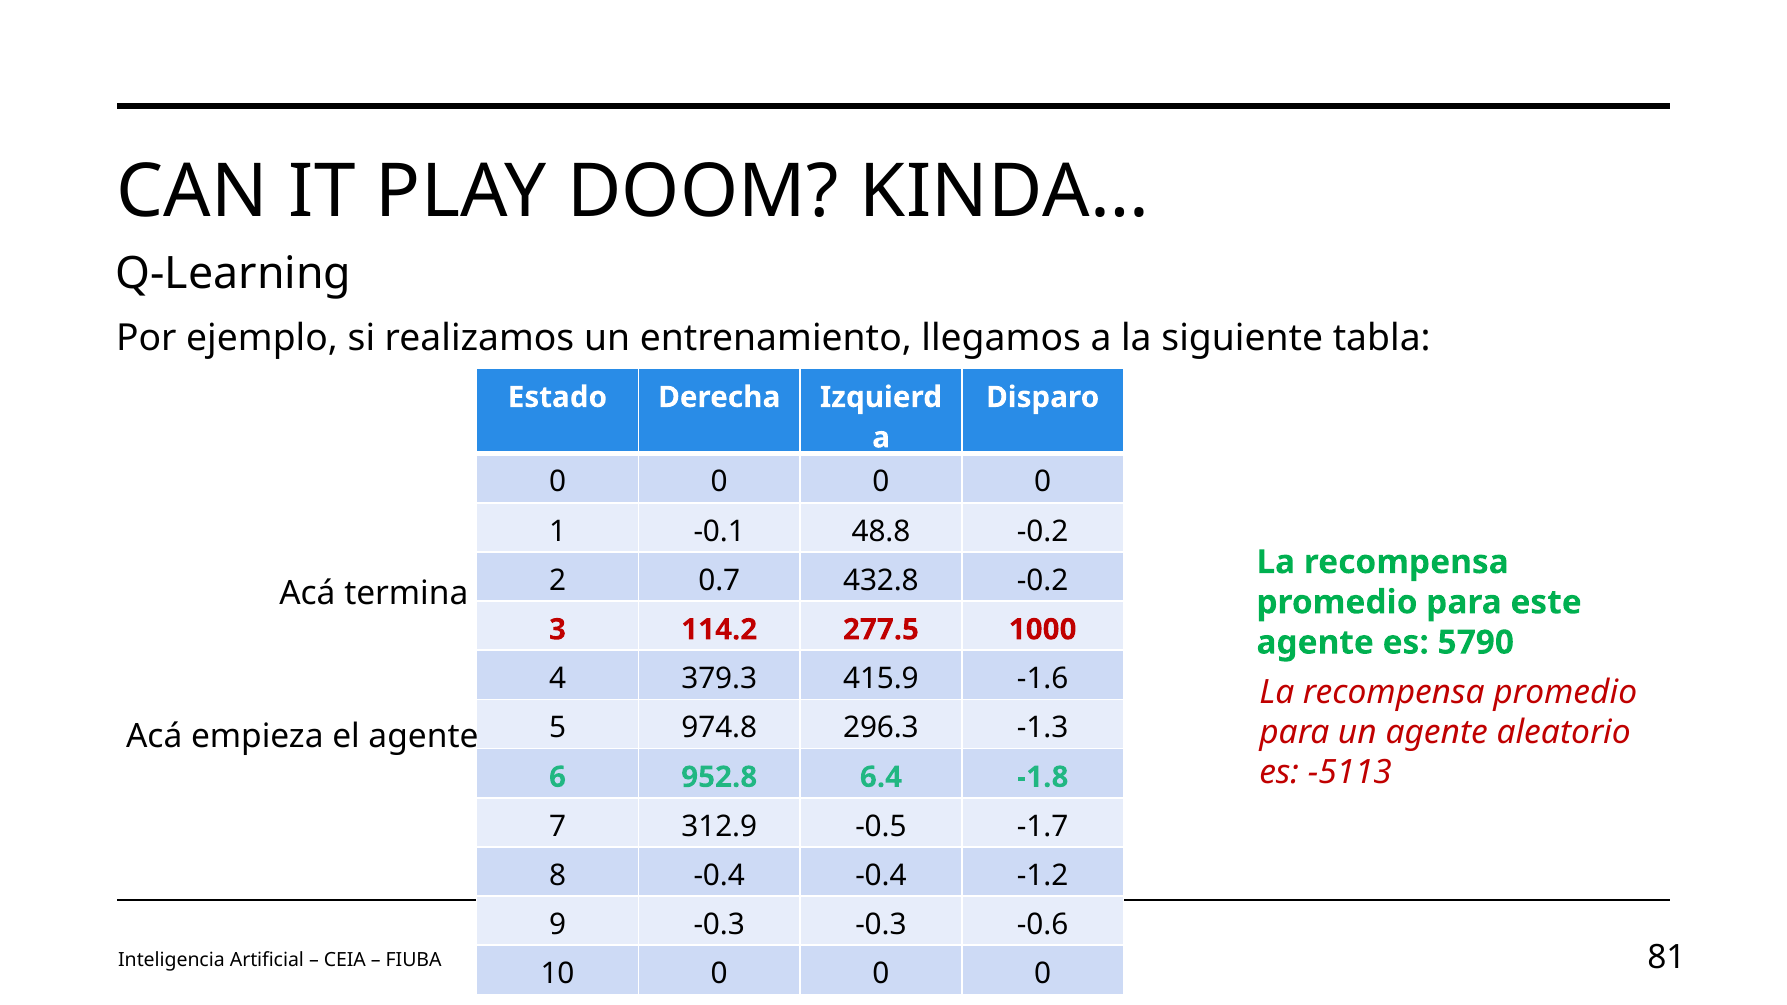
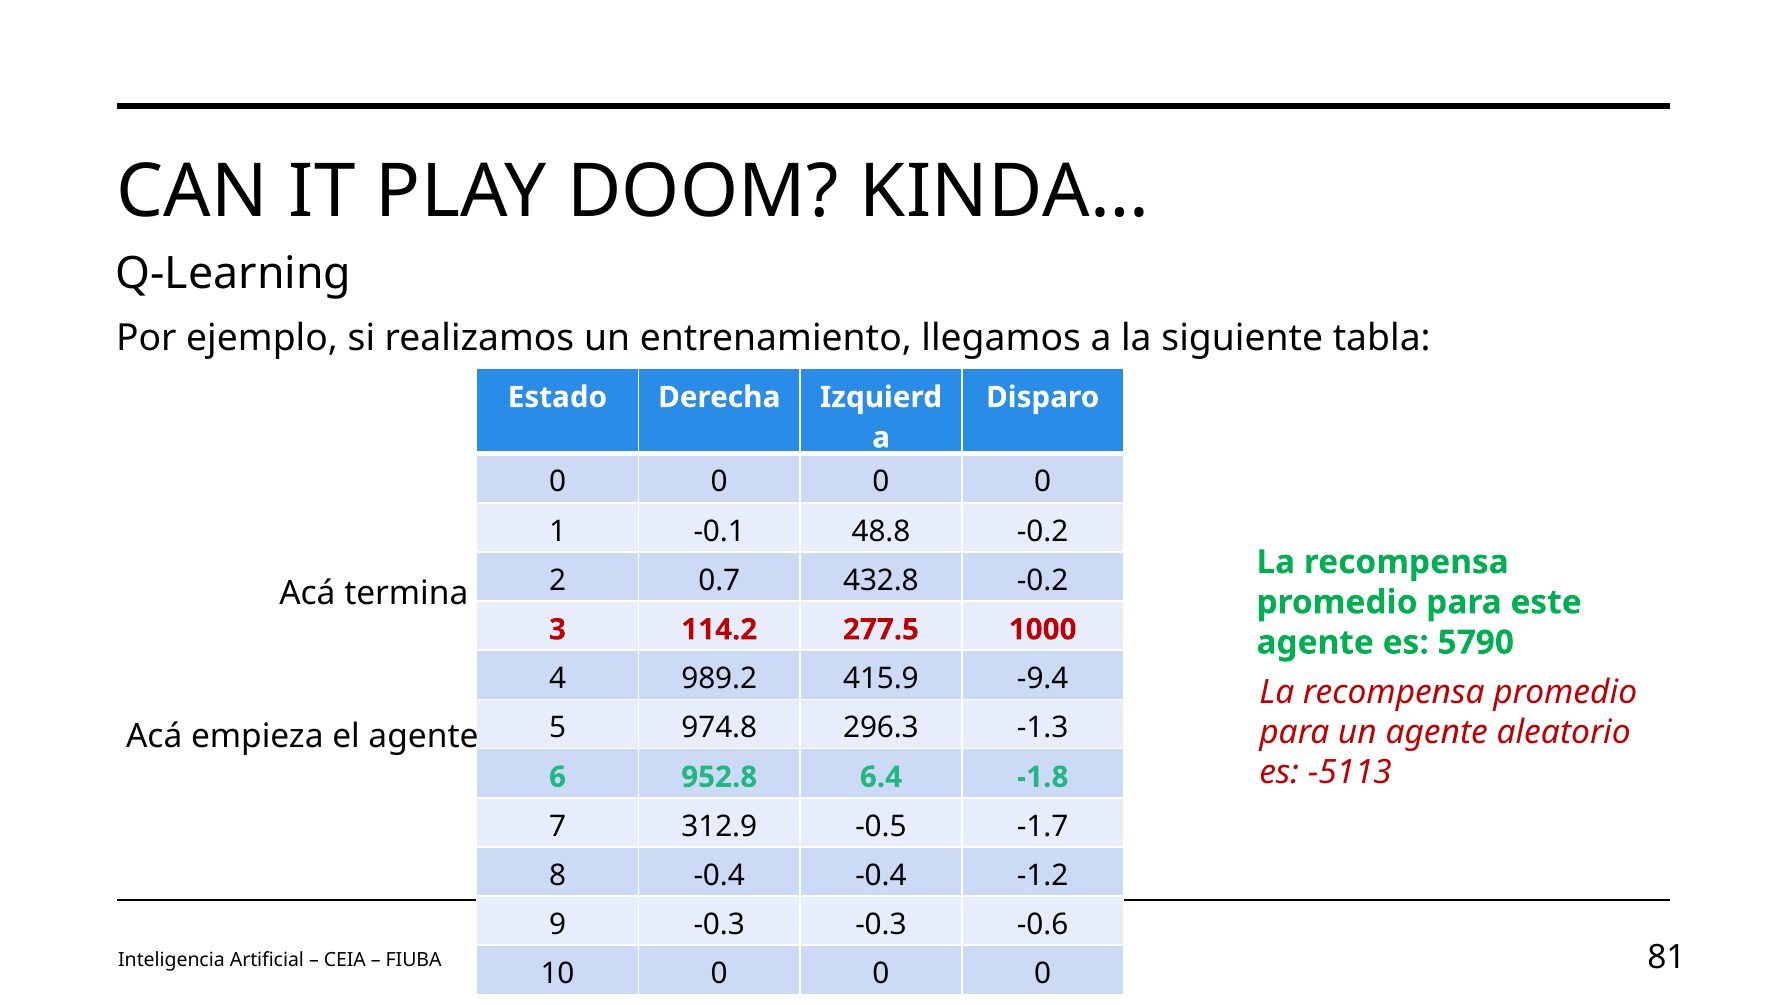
379.3: 379.3 -> 989.2
-1.6: -1.6 -> -9.4
